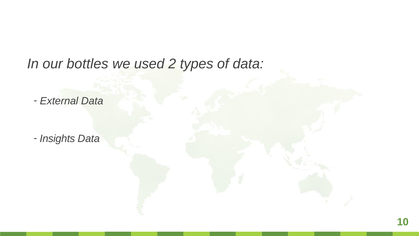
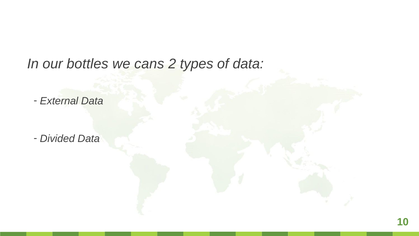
used: used -> cans
Insights: Insights -> Divided
